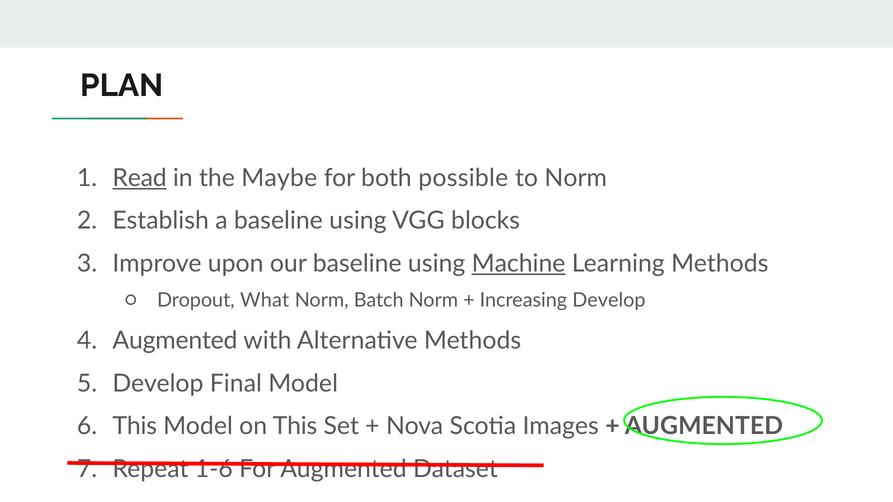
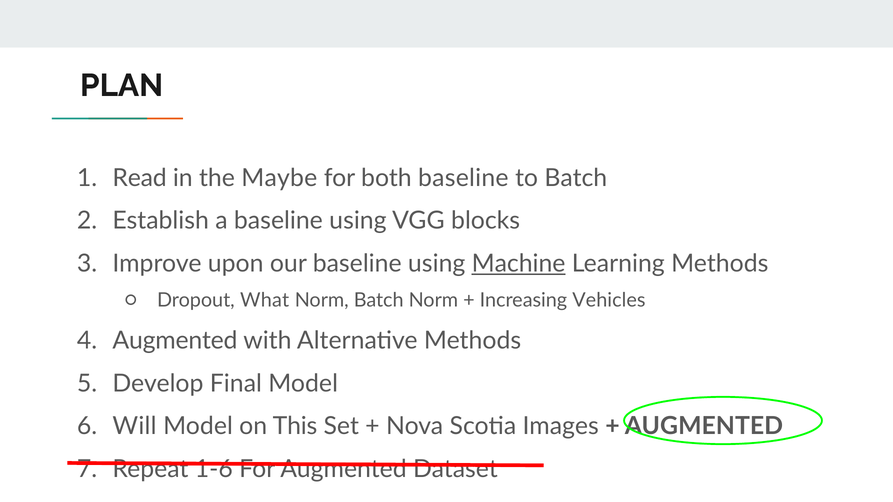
Read underline: present -> none
both possible: possible -> baseline
to Norm: Norm -> Batch
Increasing Develop: Develop -> Vehicles
This at (135, 427): This -> Will
